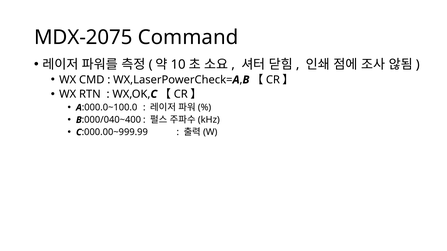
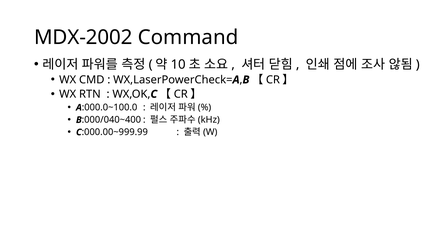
MDX-2075: MDX-2075 -> MDX-2002
